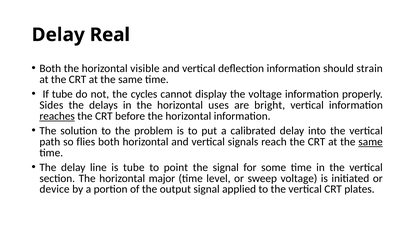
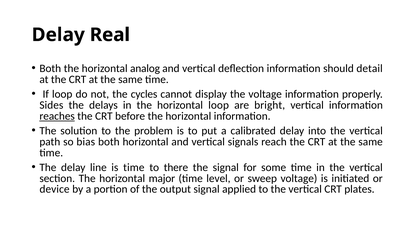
visible: visible -> analog
strain: strain -> detail
If tube: tube -> loop
horizontal uses: uses -> loop
flies: flies -> bias
same at (371, 142) underline: present -> none
is tube: tube -> time
point: point -> there
